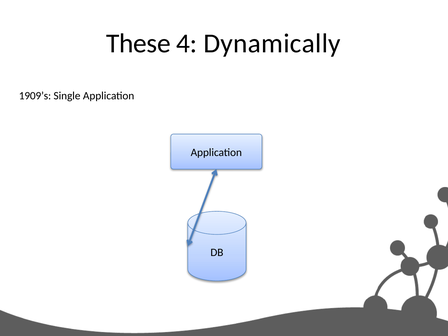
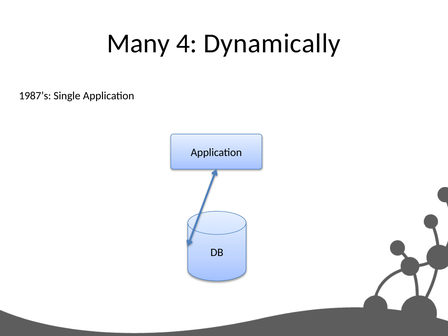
These: These -> Many
1909’s: 1909’s -> 1987’s
